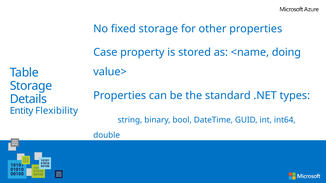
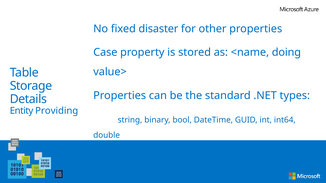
fixed storage: storage -> disaster
Flexibility: Flexibility -> Providing
